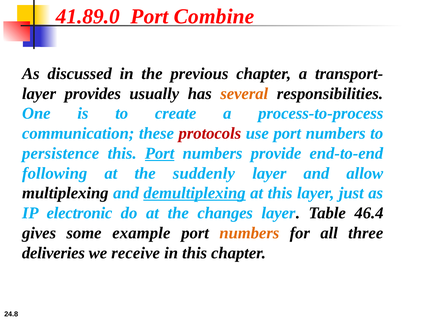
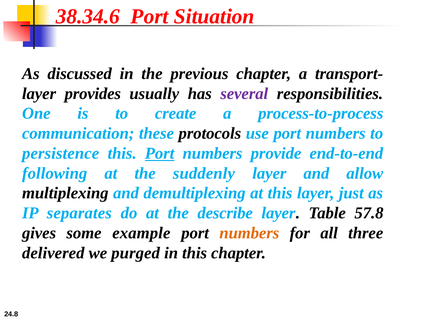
41.89.0: 41.89.0 -> 38.34.6
Combine: Combine -> Situation
several colour: orange -> purple
protocols colour: red -> black
demultiplexing underline: present -> none
electronic: electronic -> separates
changes: changes -> describe
46.4: 46.4 -> 57.8
deliveries: deliveries -> delivered
receive: receive -> purged
